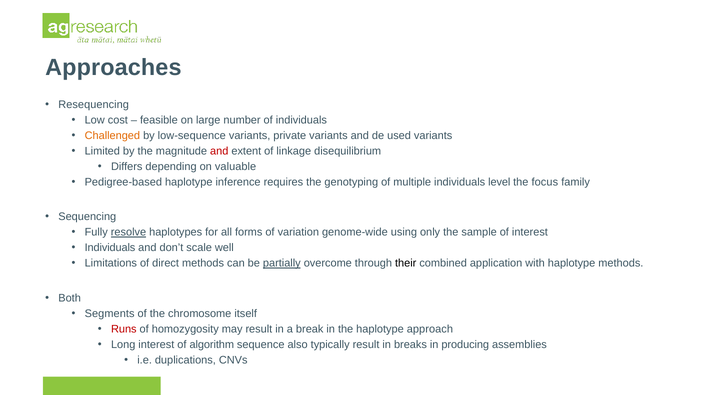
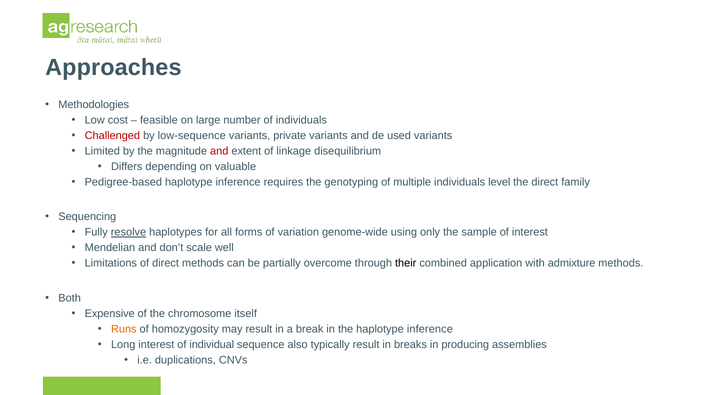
Resequencing: Resequencing -> Methodologies
Challenged colour: orange -> red
the focus: focus -> direct
Individuals at (110, 248): Individuals -> Mendelian
partially underline: present -> none
with haplotype: haplotype -> admixture
Segments: Segments -> Expensive
Runs colour: red -> orange
the haplotype approach: approach -> inference
algorithm: algorithm -> individual
